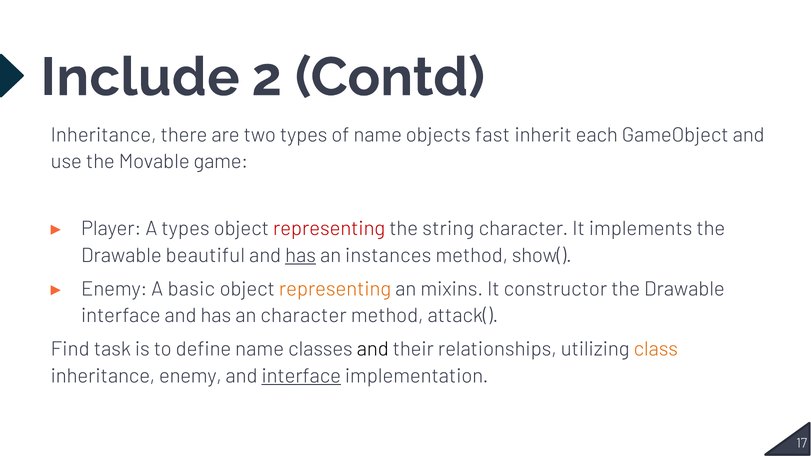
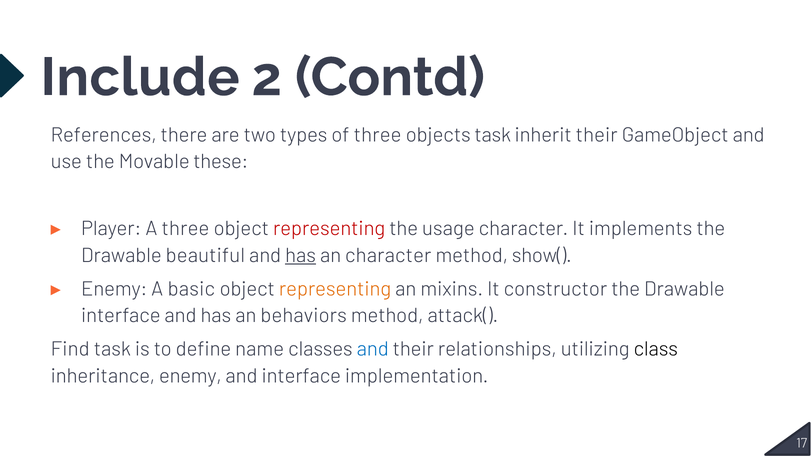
Inheritance at (104, 135): Inheritance -> References
of name: name -> three
objects fast: fast -> task
inherit each: each -> their
game: game -> these
A types: types -> three
string: string -> usage
an instances: instances -> character
an character: character -> behaviors
and at (373, 349) colour: black -> blue
class colour: orange -> black
interface at (301, 376) underline: present -> none
